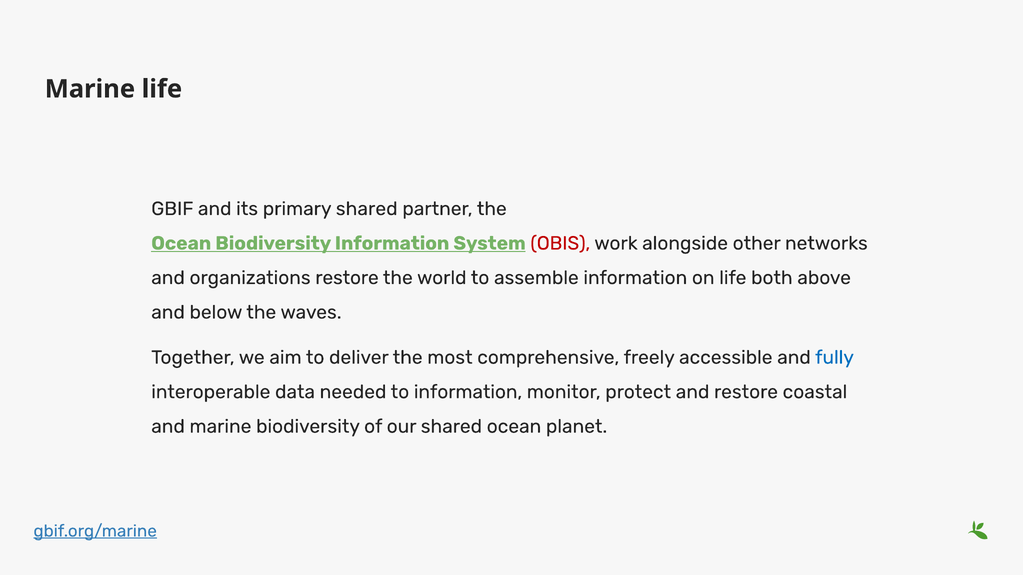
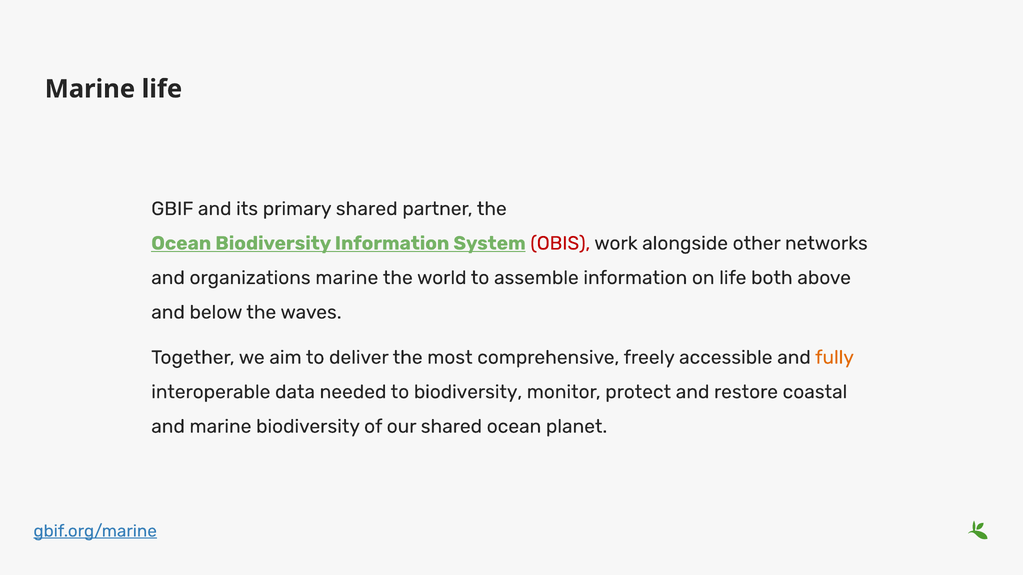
organizations restore: restore -> marine
fully colour: blue -> orange
to information: information -> biodiversity
